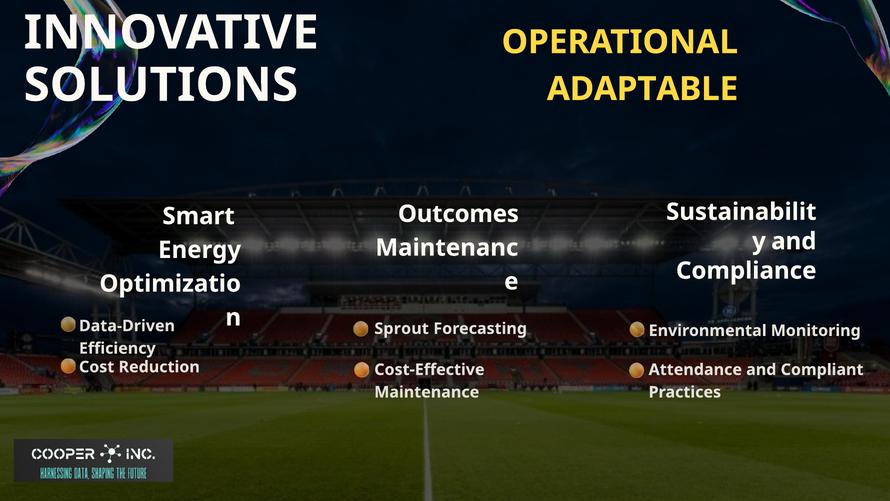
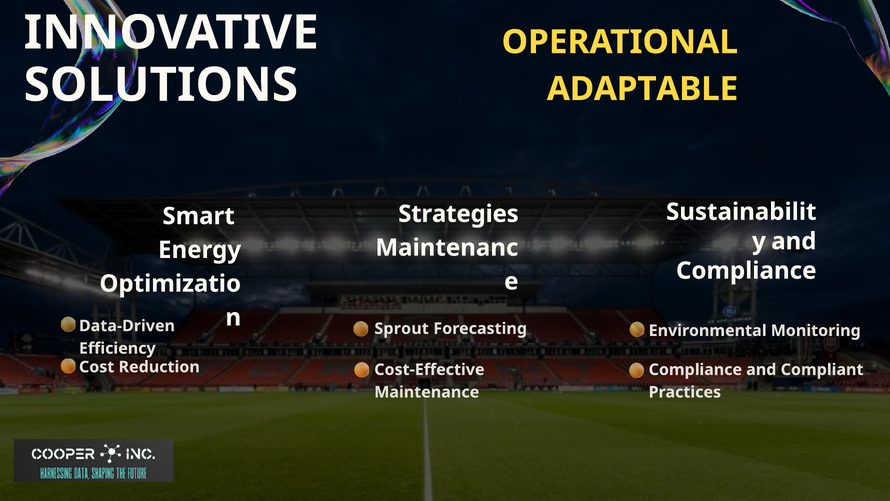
Outcomes: Outcomes -> Strategies
Attendance at (695, 369): Attendance -> Compliance
